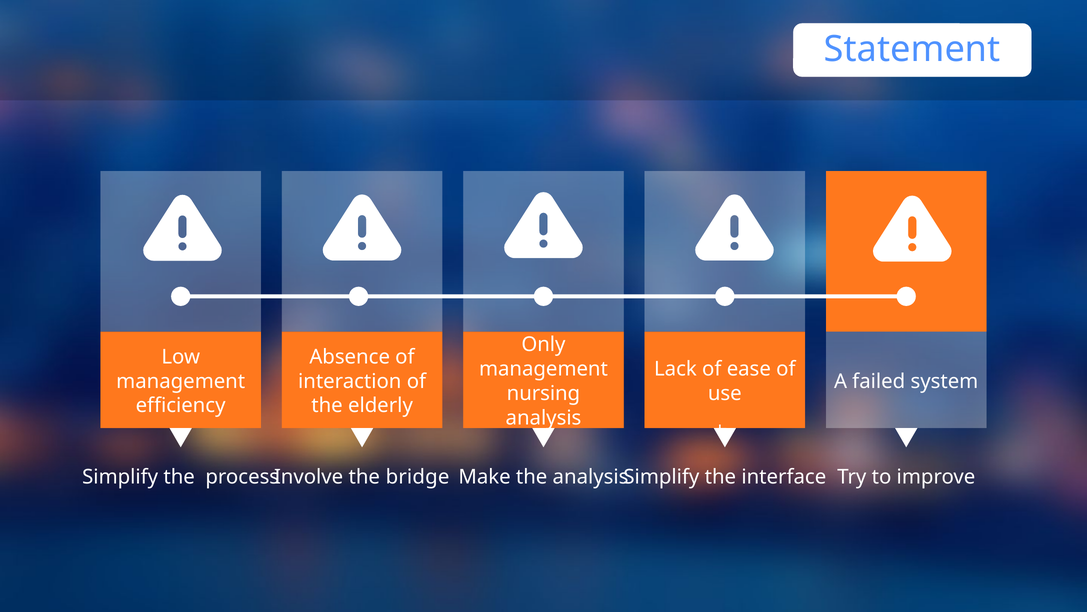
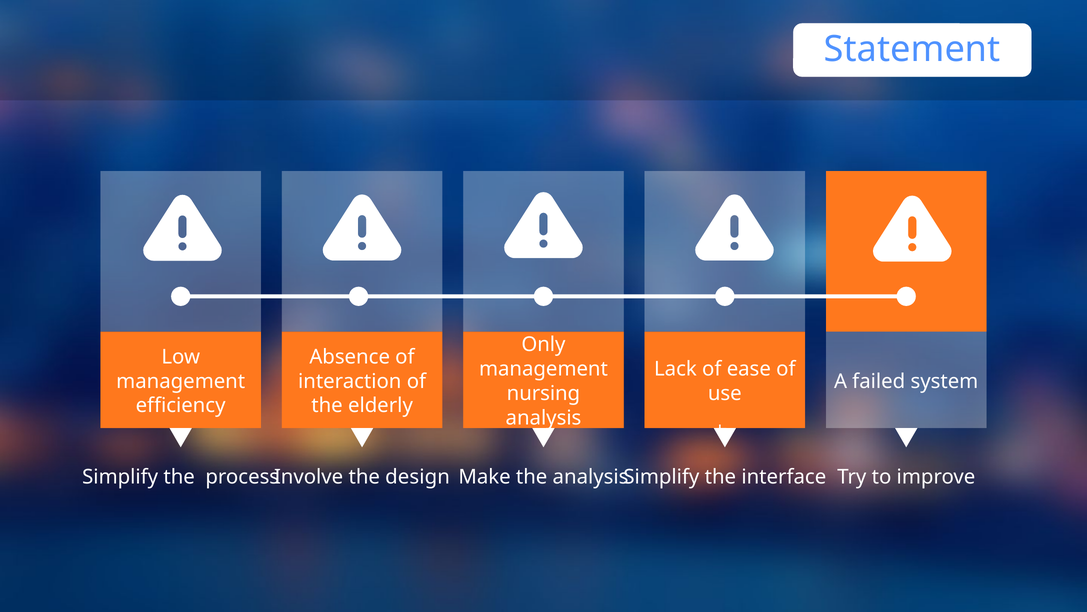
bridge: bridge -> design
